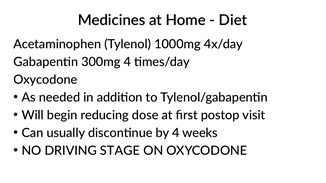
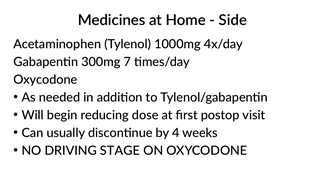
Diet: Diet -> Side
300mg 4: 4 -> 7
